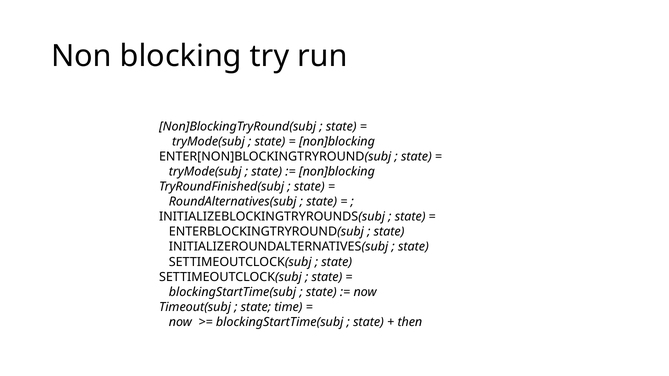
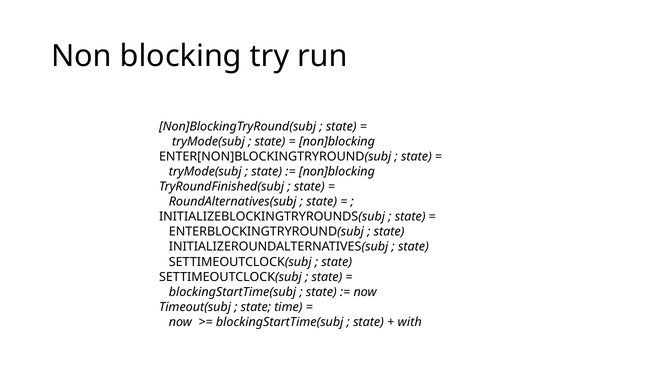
then: then -> with
